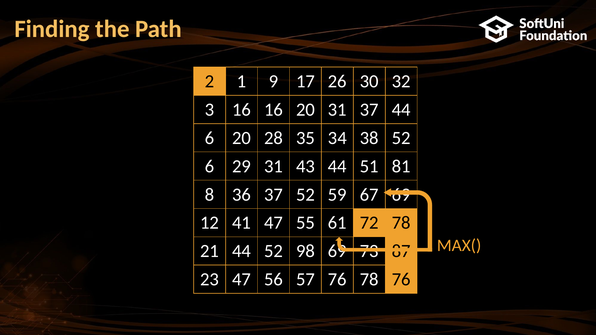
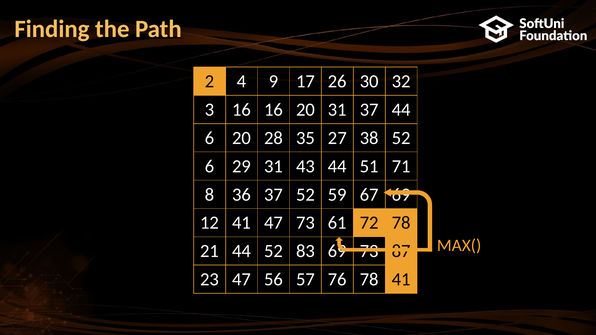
1: 1 -> 4
34: 34 -> 27
81: 81 -> 71
47 55: 55 -> 73
98: 98 -> 83
78 76: 76 -> 41
